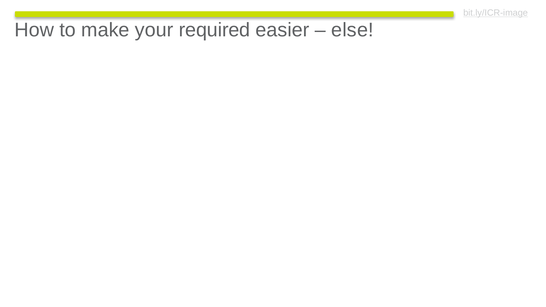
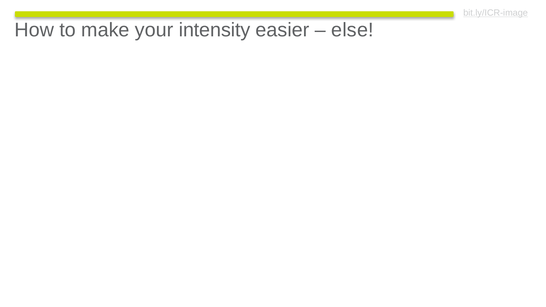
required: required -> intensity
